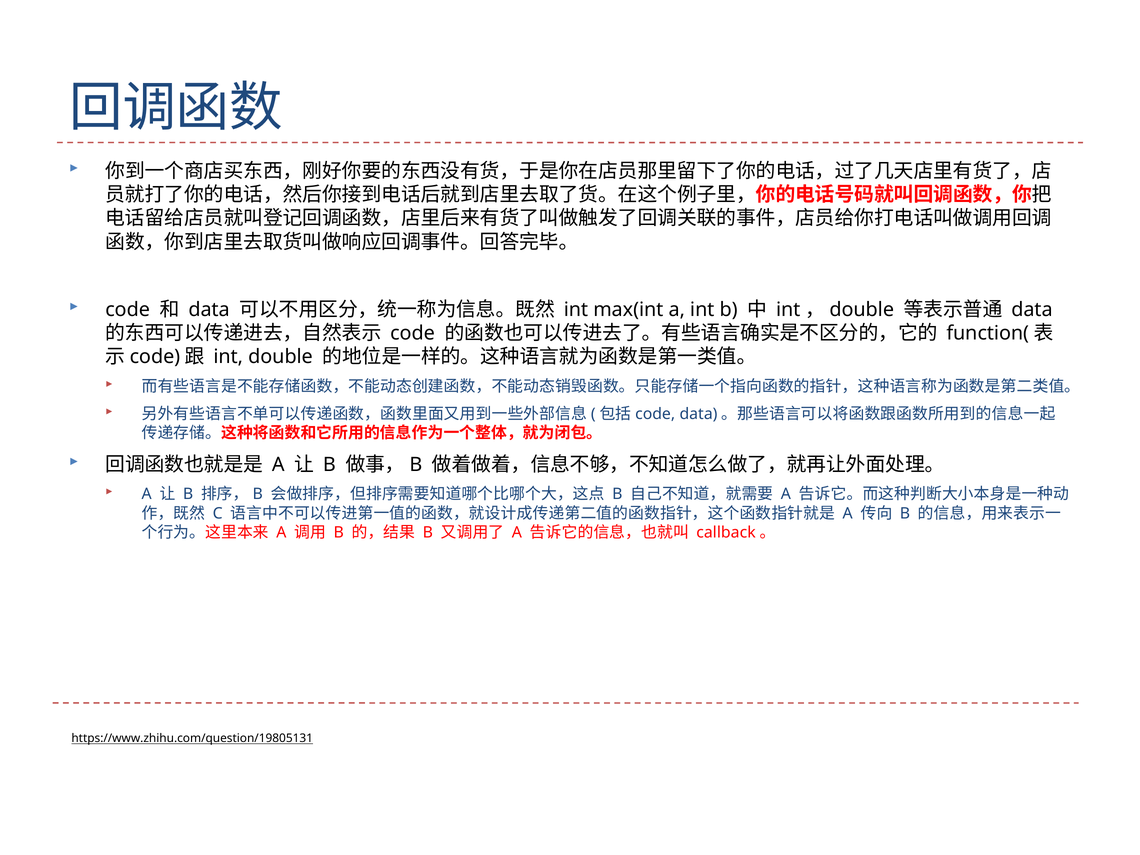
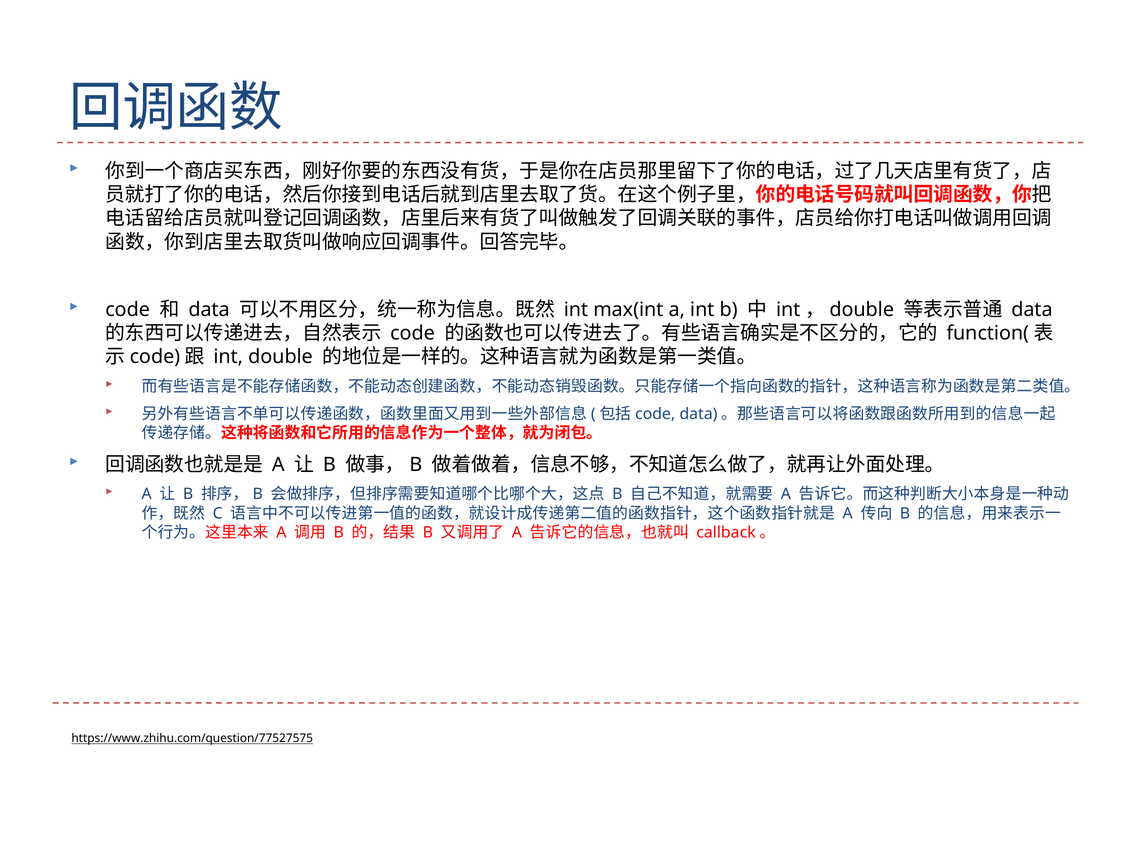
https://www.zhihu.com/question/19805131: https://www.zhihu.com/question/19805131 -> https://www.zhihu.com/question/77527575
